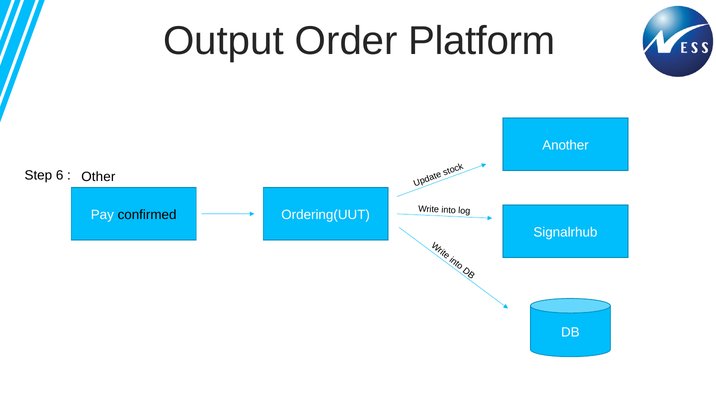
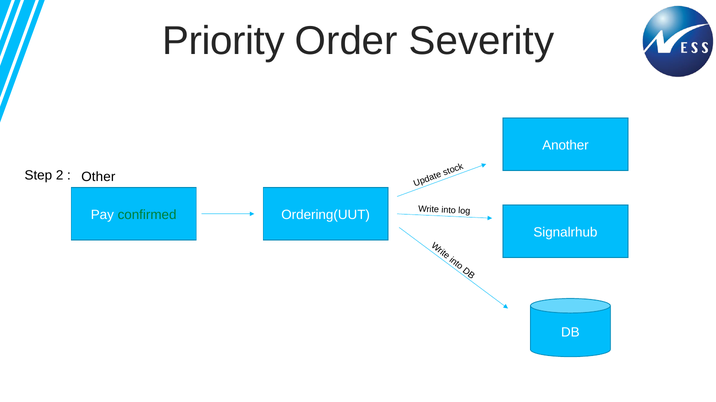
Output: Output -> Priority
Platform: Platform -> Severity
6: 6 -> 2
confirmed colour: black -> green
